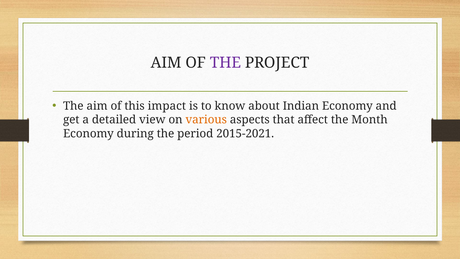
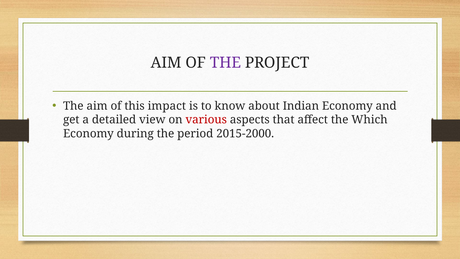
various colour: orange -> red
Month: Month -> Which
2015-2021: 2015-2021 -> 2015-2000
